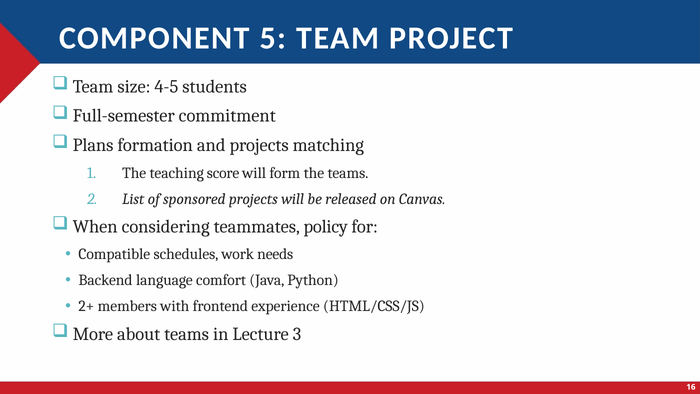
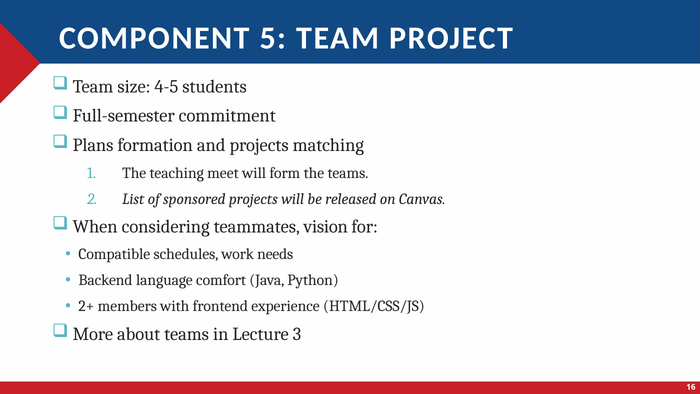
score: score -> meet
policy: policy -> vision
